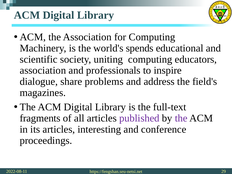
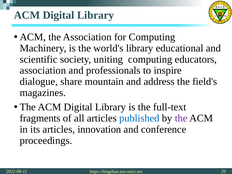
world's spends: spends -> library
problems: problems -> mountain
published colour: purple -> blue
interesting: interesting -> innovation
